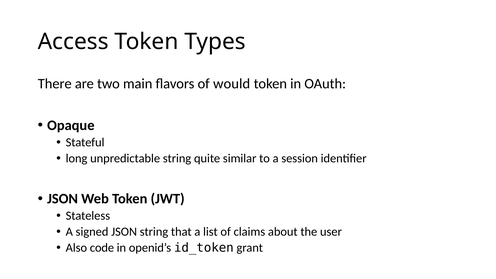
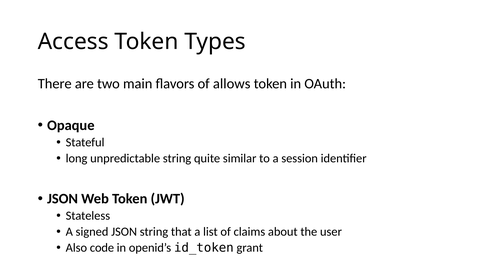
would: would -> allows
